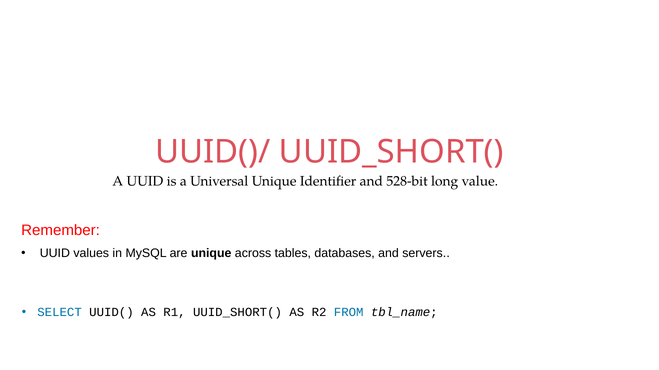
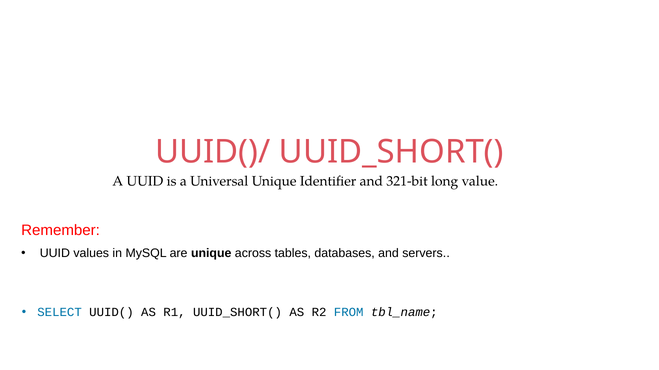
528-bit: 528-bit -> 321-bit
